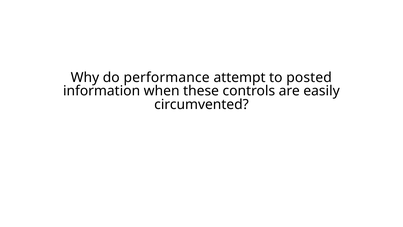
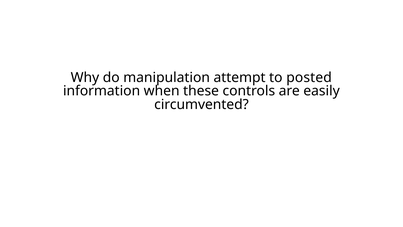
performance: performance -> manipulation
